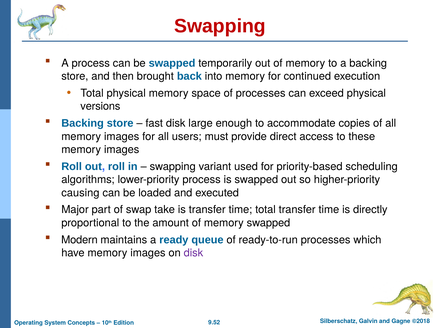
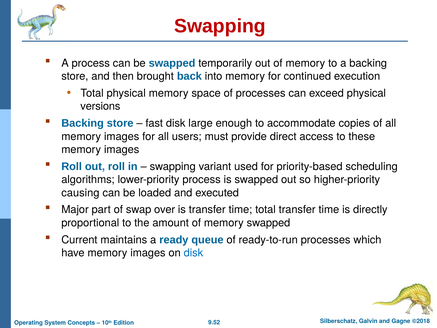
take: take -> over
Modern: Modern -> Current
disk at (193, 253) colour: purple -> blue
